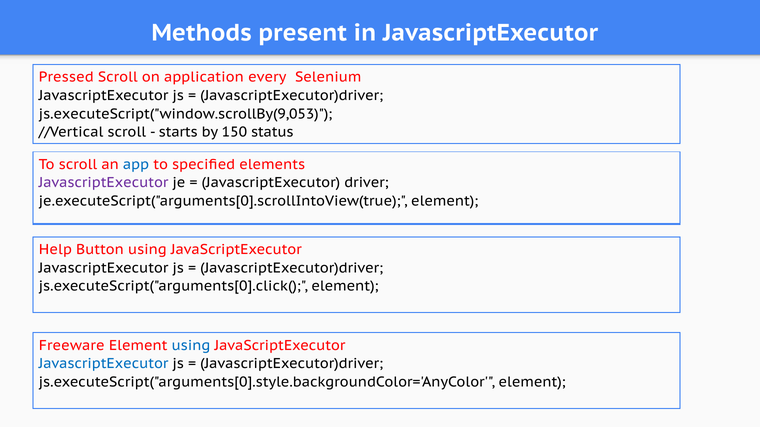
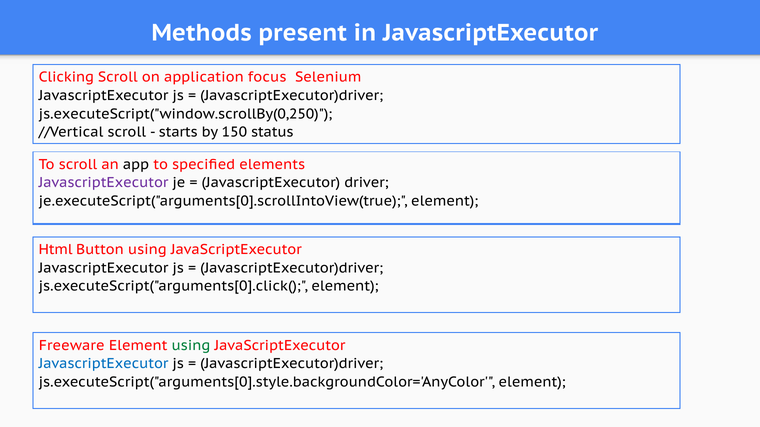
Pressed: Pressed -> Clicking
every: every -> focus
js.executeScript("window.scrollBy(9,053: js.executeScript("window.scrollBy(9,053 -> js.executeScript("window.scrollBy(0,250
app colour: blue -> black
Help: Help -> Html
using at (191, 346) colour: blue -> green
